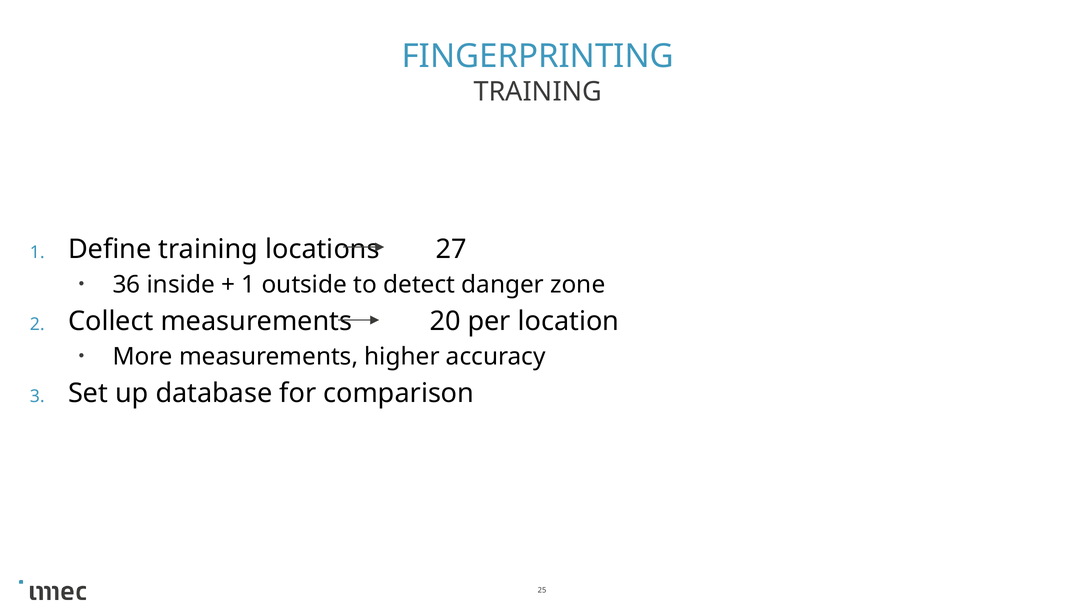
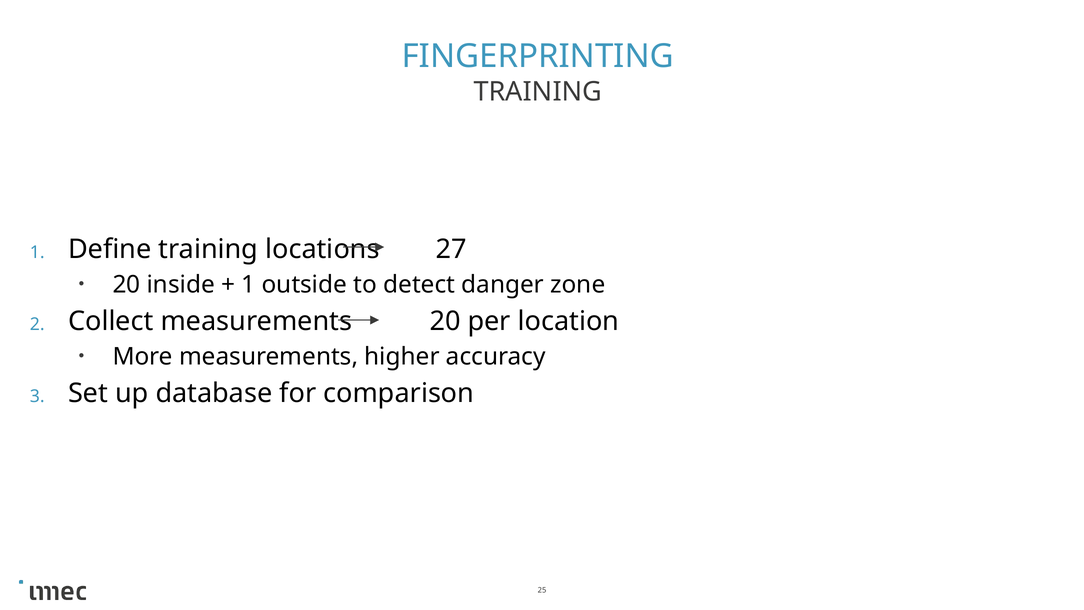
36 at (126, 285): 36 -> 20
